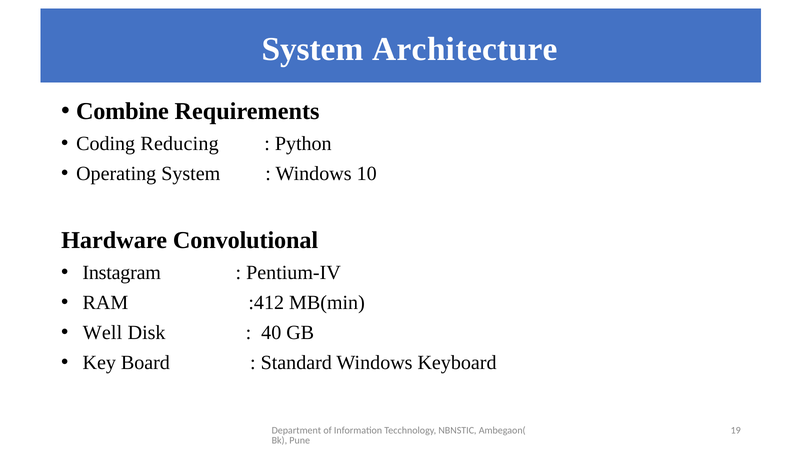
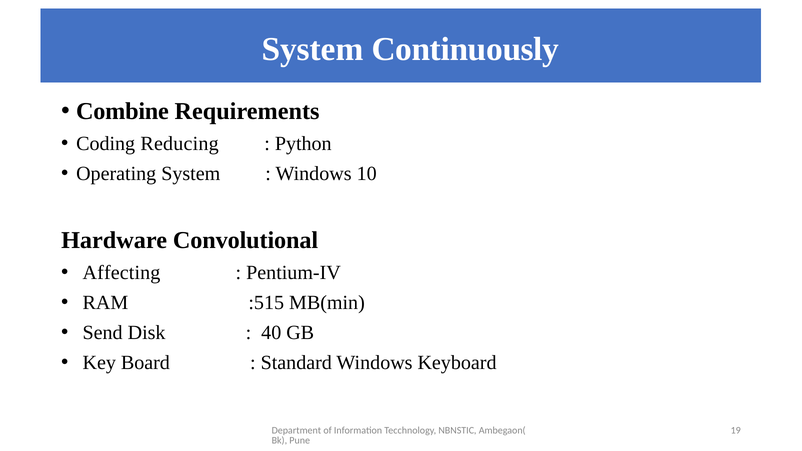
Architecture: Architecture -> Continuously
Instagram: Instagram -> Affecting
:412: :412 -> :515
Well: Well -> Send
